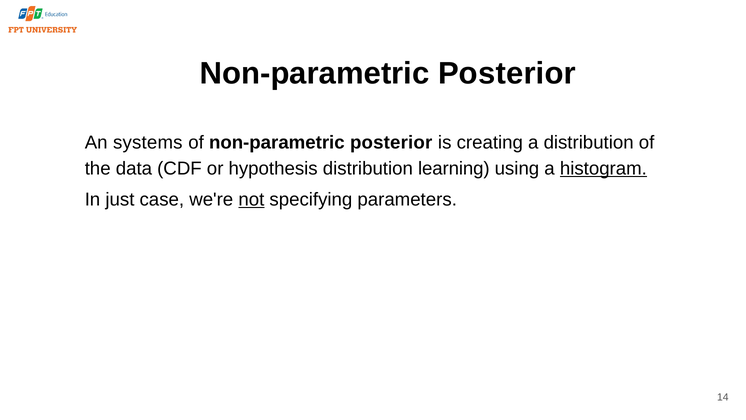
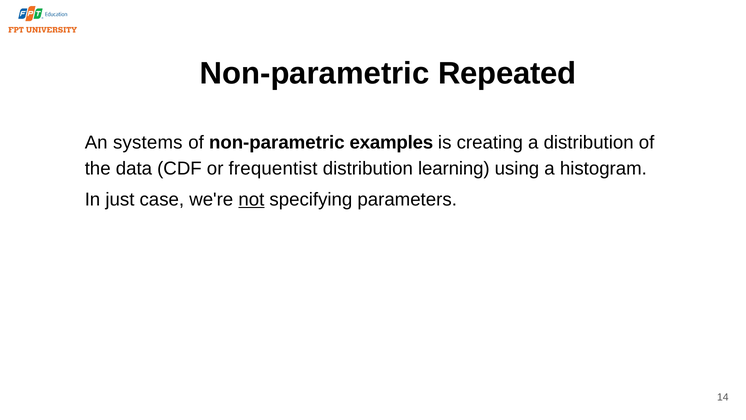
Posterior at (507, 73): Posterior -> Repeated
of non-parametric posterior: posterior -> examples
hypothesis: hypothesis -> frequentist
histogram underline: present -> none
